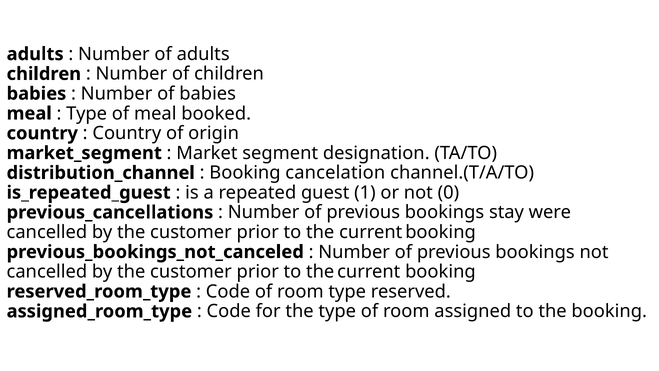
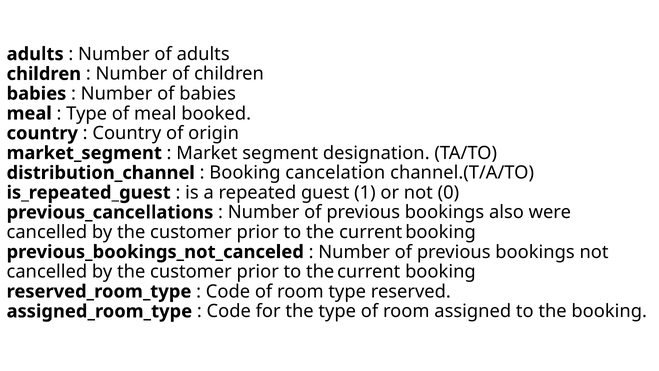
stay: stay -> also
